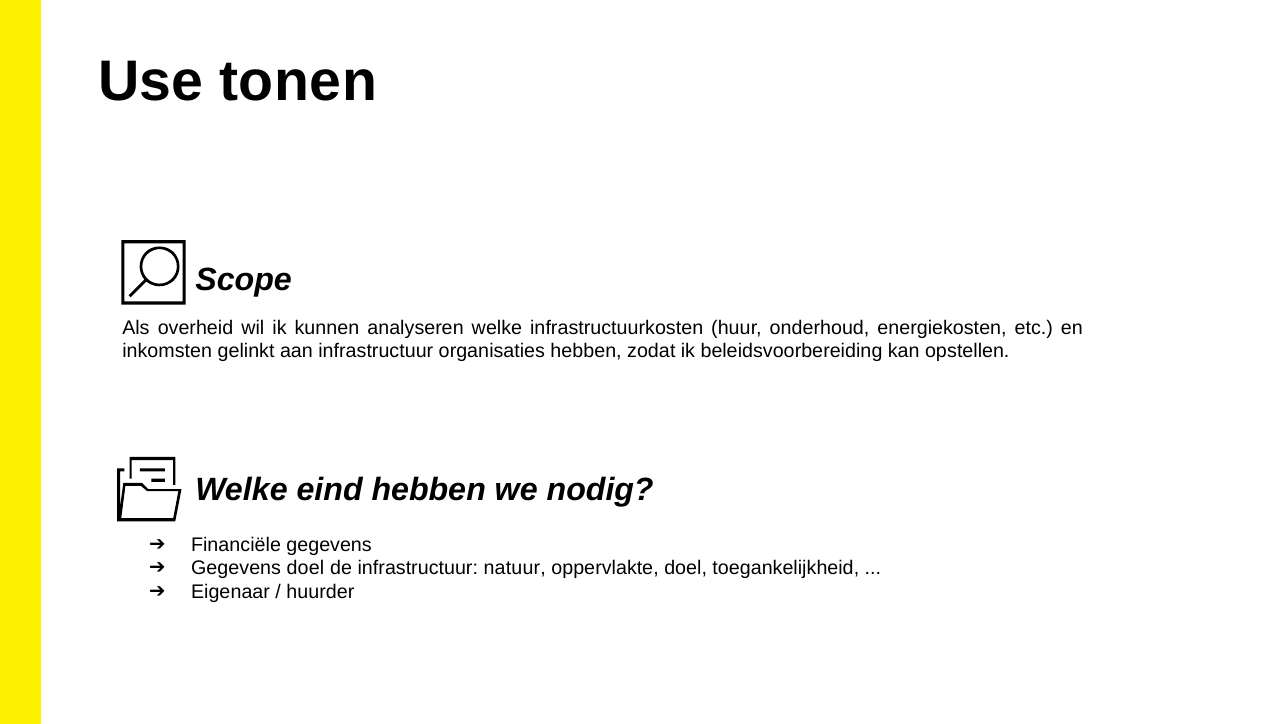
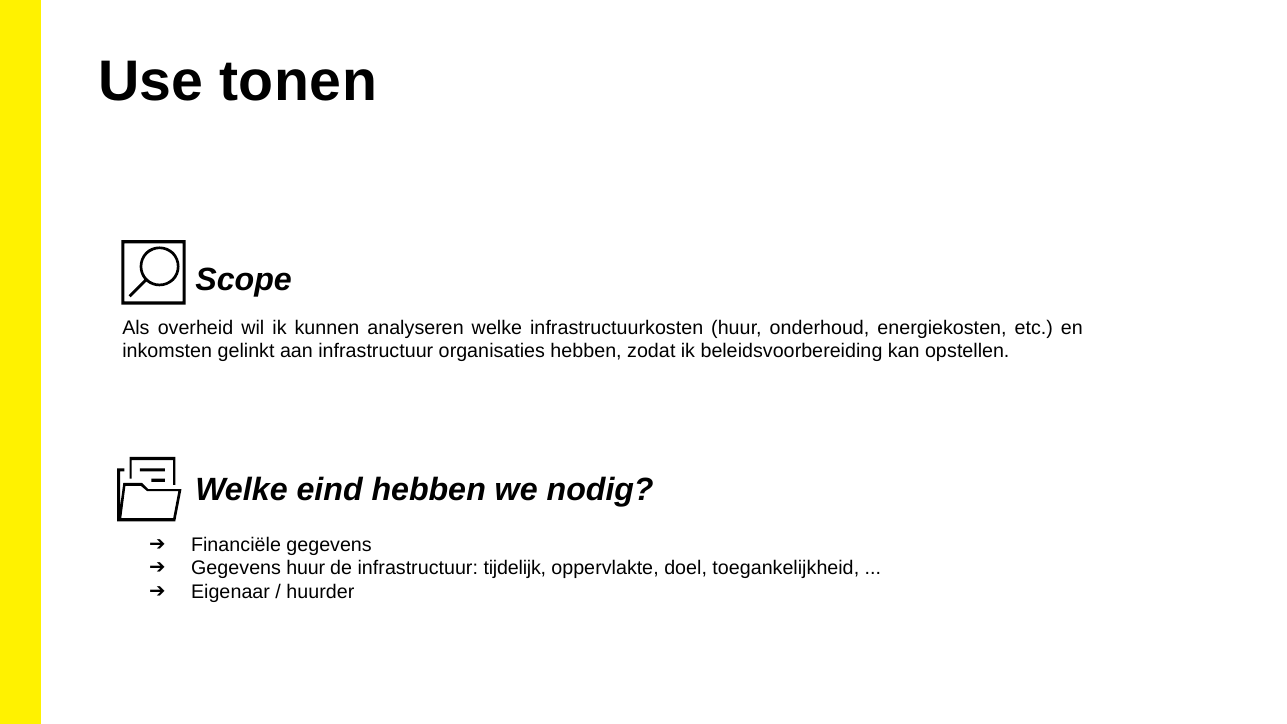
Gegevens doel: doel -> huur
natuur: natuur -> tijdelijk
